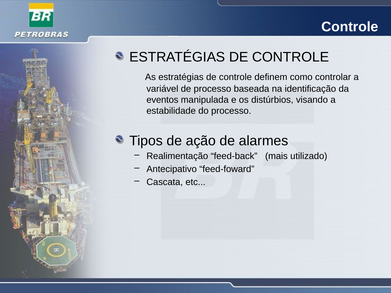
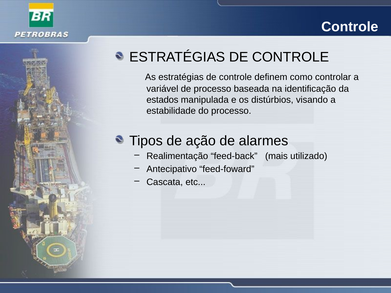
eventos: eventos -> estados
